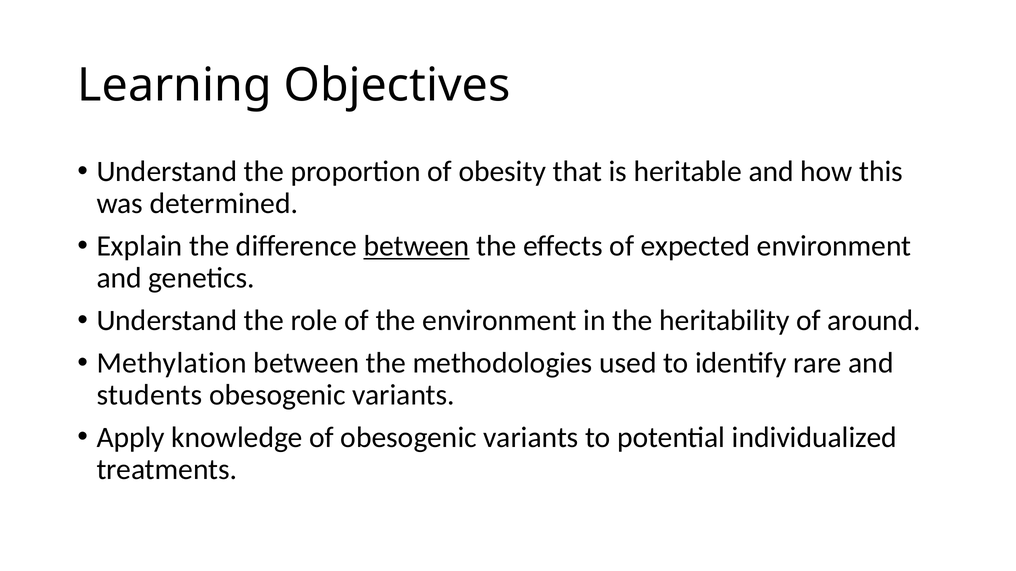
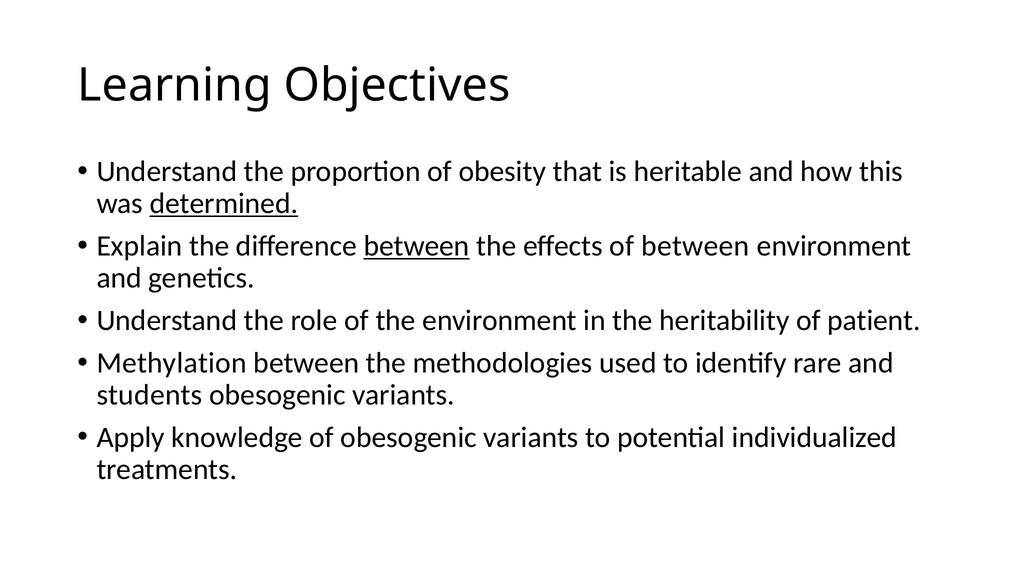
determined underline: none -> present
of expected: expected -> between
around: around -> patient
